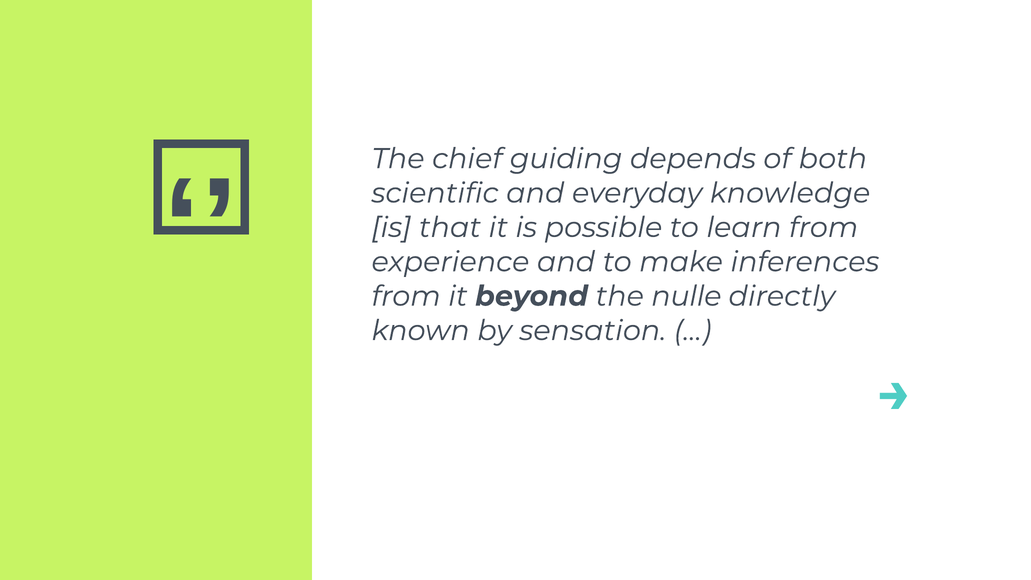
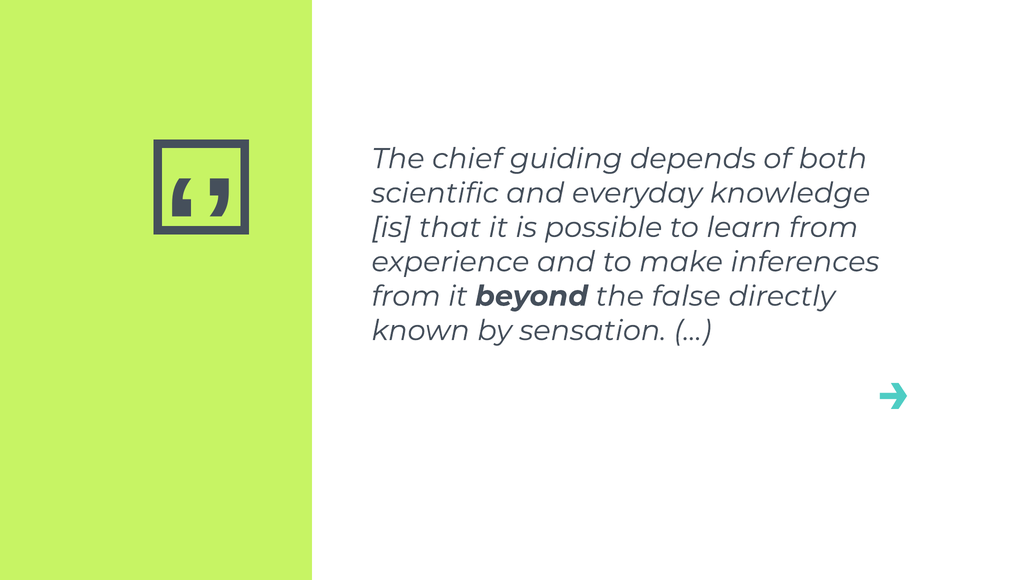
nulle: nulle -> false
